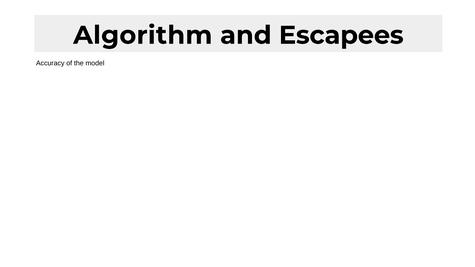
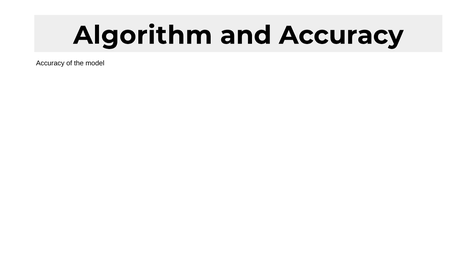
and Escapees: Escapees -> Accuracy
